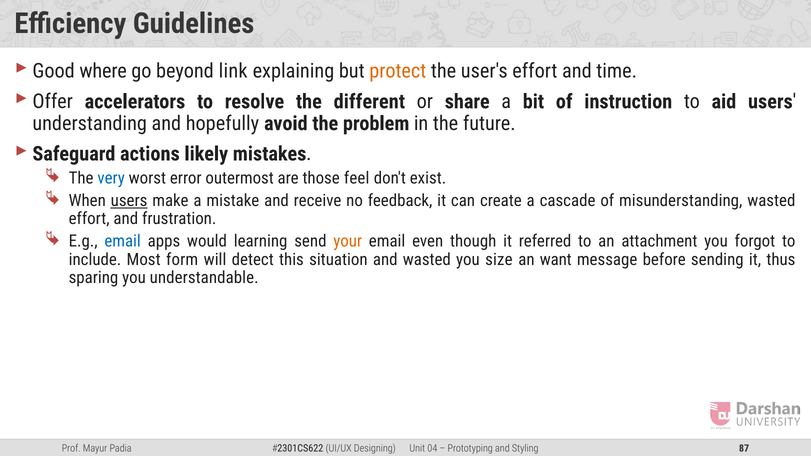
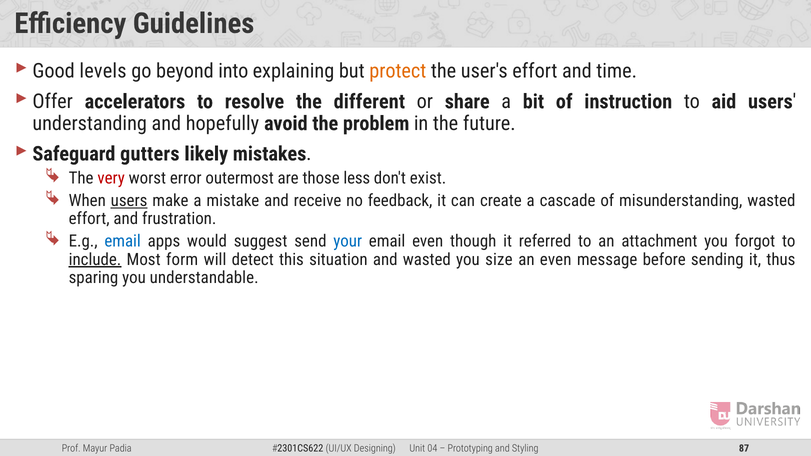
where: where -> levels
link: link -> into
actions: actions -> gutters
very colour: blue -> red
feel: feel -> less
learning: learning -> suggest
your colour: orange -> blue
include underline: none -> present
an want: want -> even
